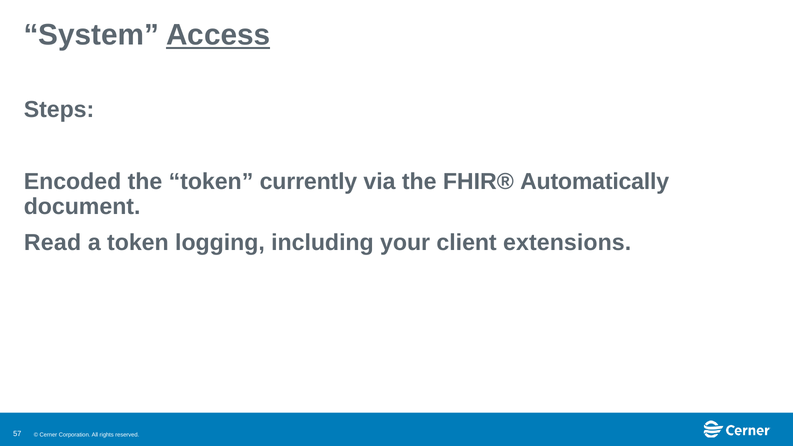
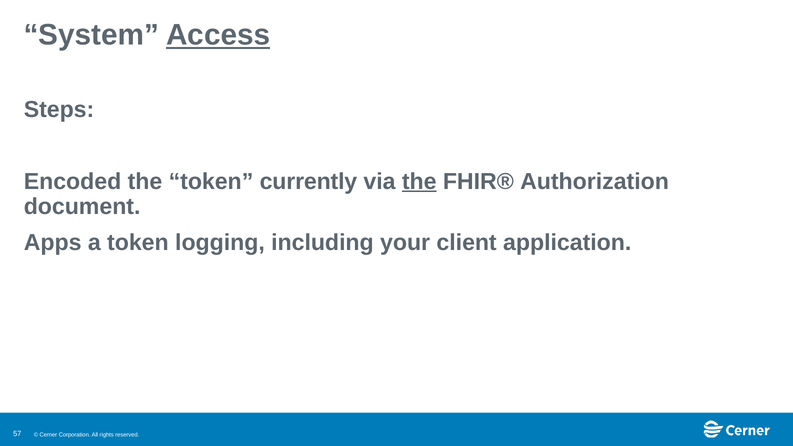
the at (419, 181) underline: none -> present
Automatically: Automatically -> Authorization
Read: Read -> Apps
extensions: extensions -> application
